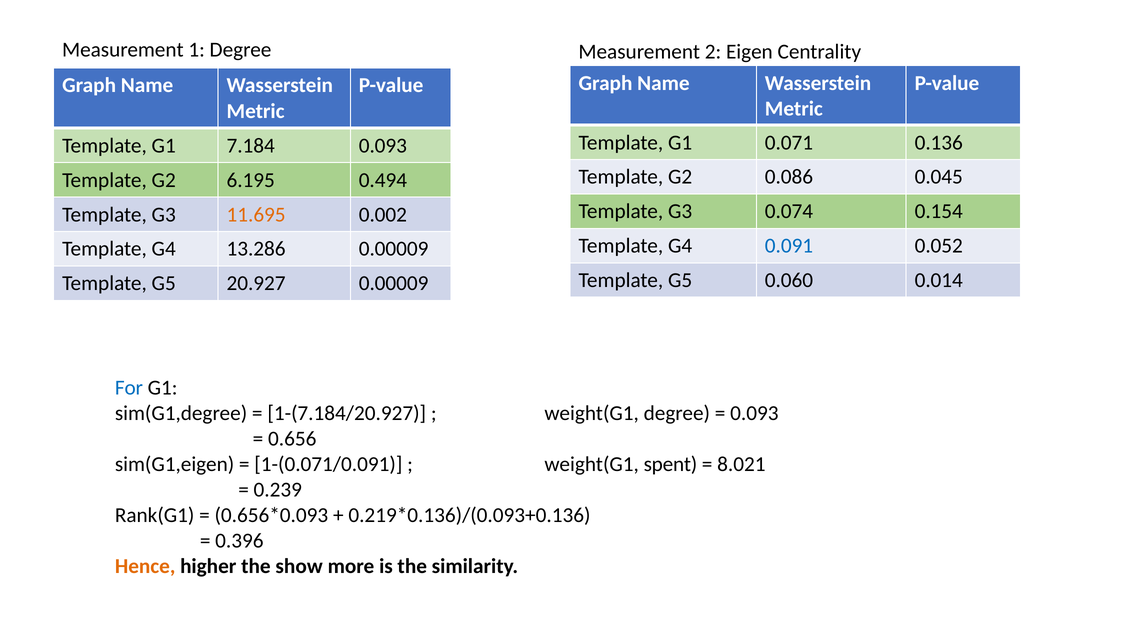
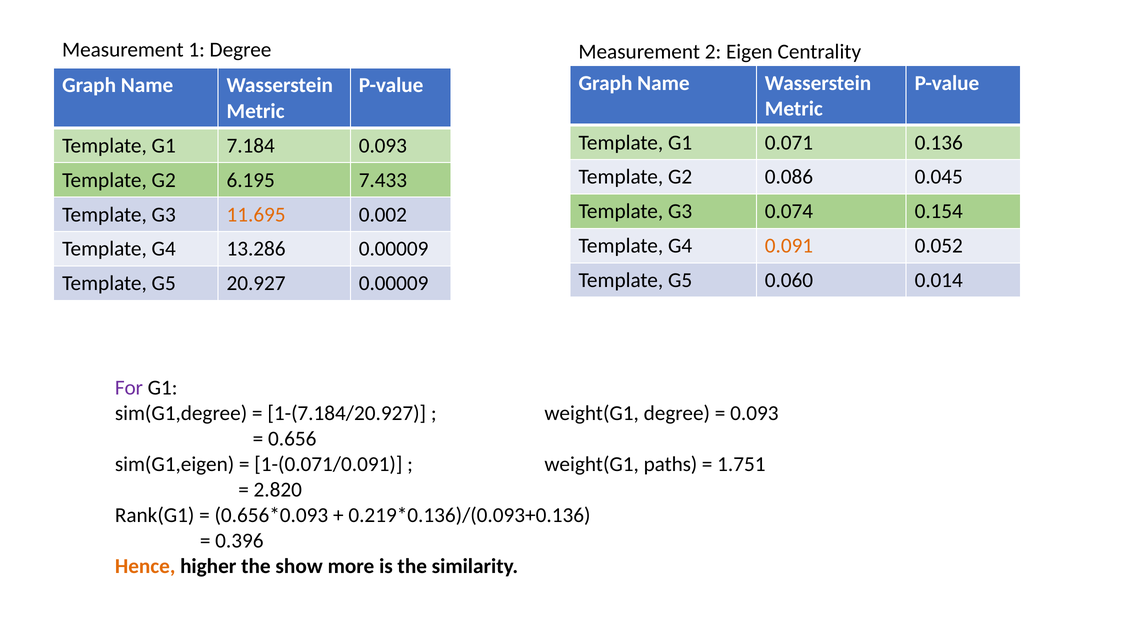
0.494: 0.494 -> 7.433
0.091 colour: blue -> orange
For colour: blue -> purple
spent: spent -> paths
8.021: 8.021 -> 1.751
0.239: 0.239 -> 2.820
